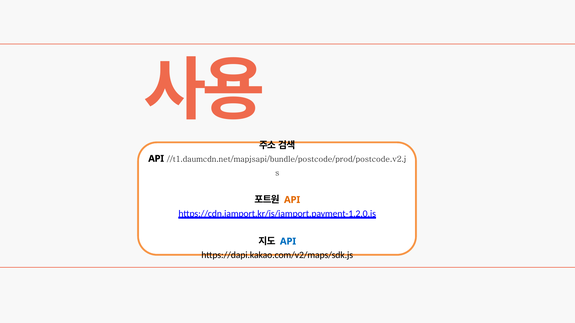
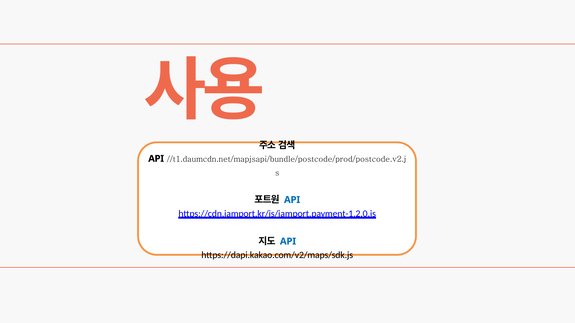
API at (292, 200) colour: orange -> blue
